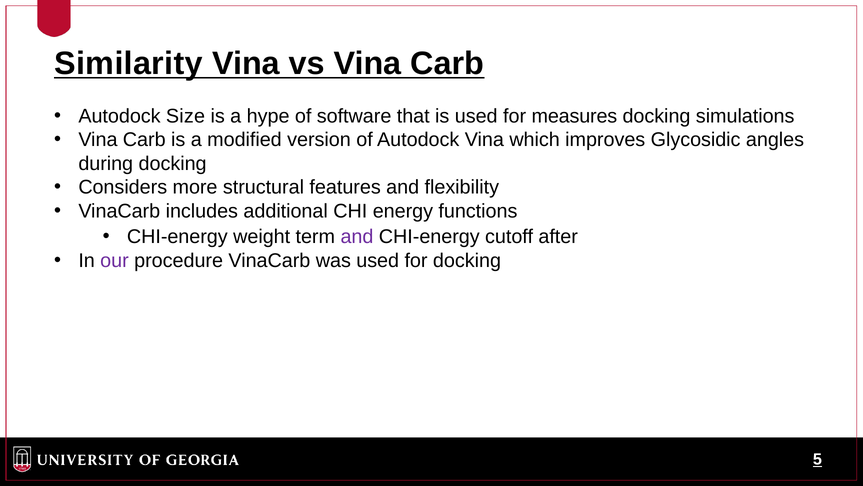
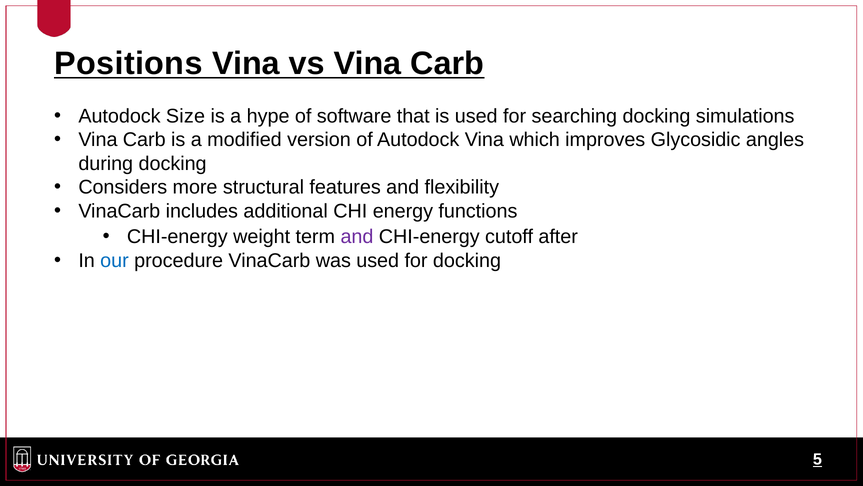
Similarity: Similarity -> Positions
measures: measures -> searching
our colour: purple -> blue
